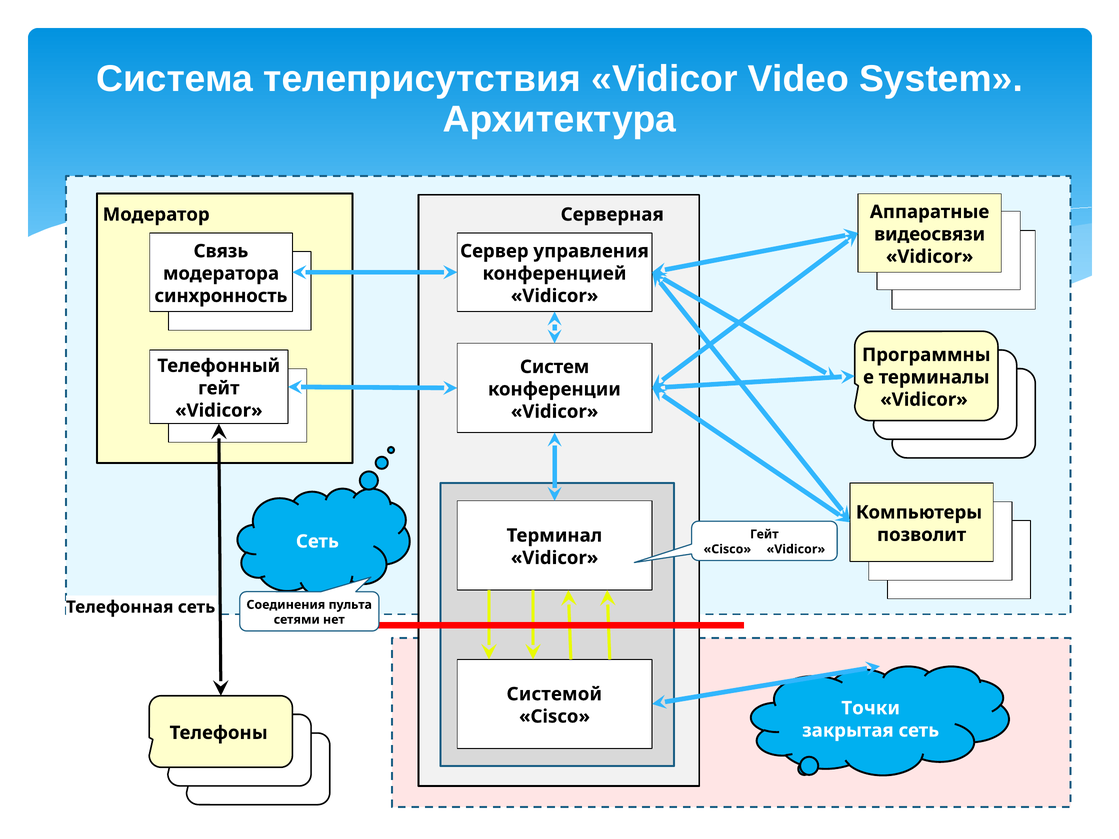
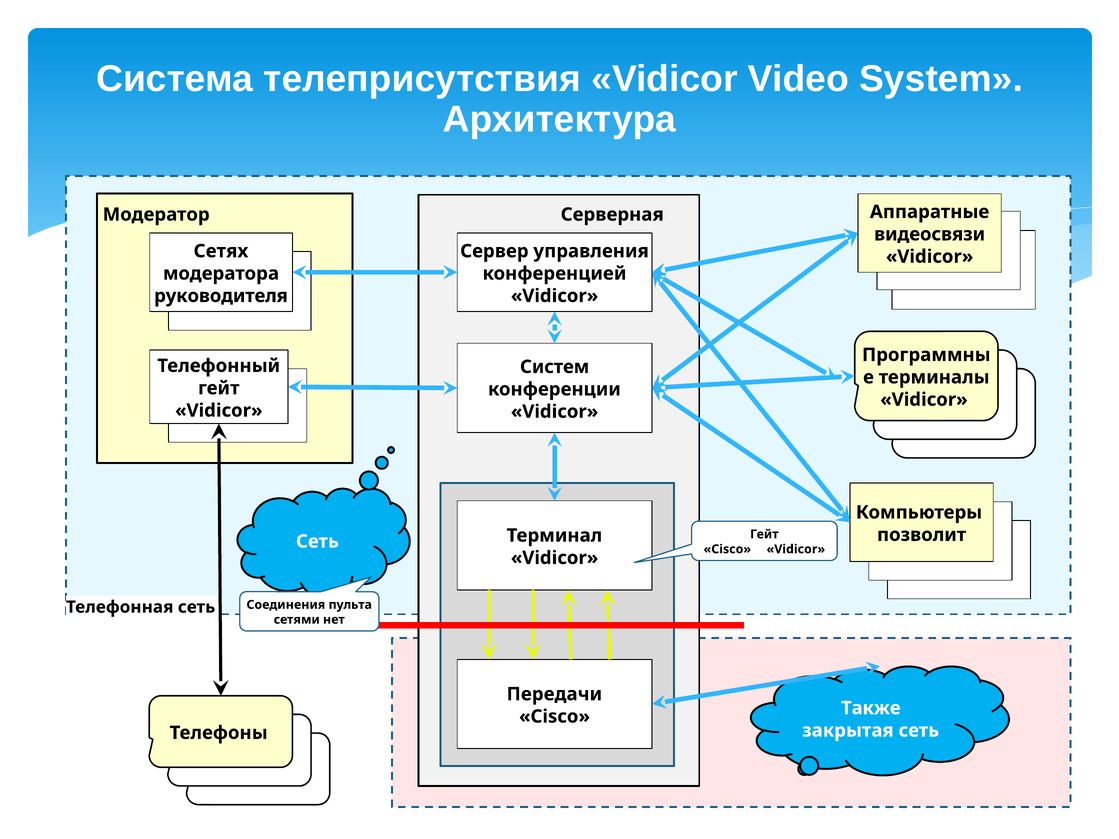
Связь: Связь -> Сетях
синхронность: синхронность -> руководителя
Системой: Системой -> Передачи
Точки: Точки -> Также
